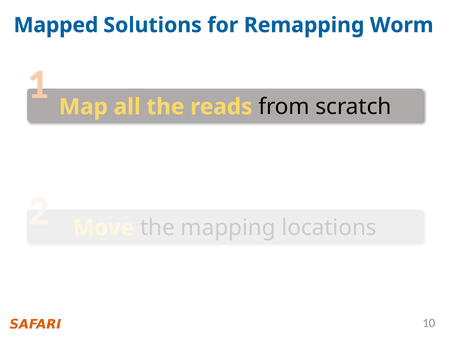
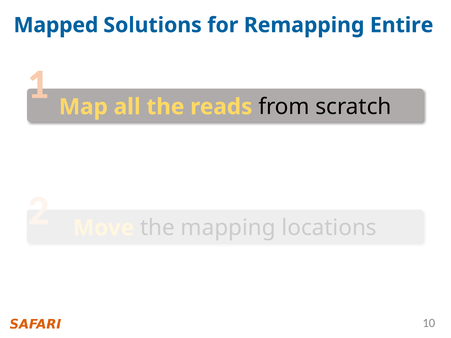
Worm: Worm -> Entire
